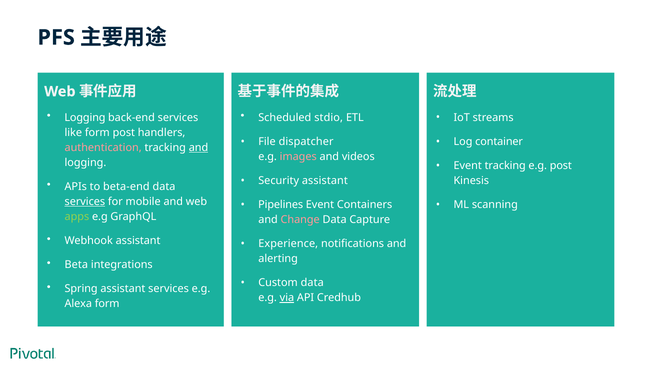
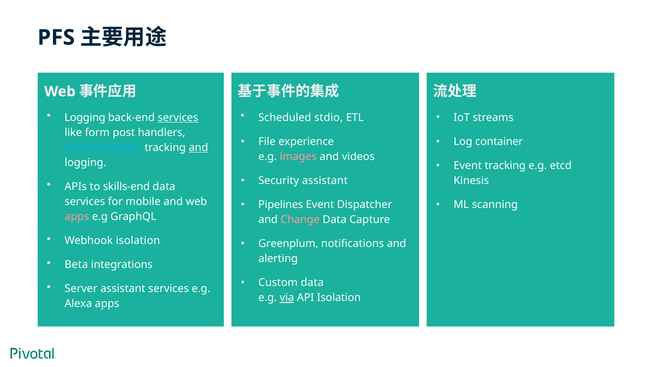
services at (178, 117) underline: none -> present
dispatcher: dispatcher -> experience
authentication colour: pink -> light blue
e.g post: post -> etcd
beta-end: beta-end -> skills-end
services at (85, 201) underline: present -> none
Containers: Containers -> Dispatcher
apps at (77, 216) colour: light green -> pink
Webhook assistant: assistant -> isolation
Experience: Experience -> Greenplum
Spring: Spring -> Server
API Credhub: Credhub -> Isolation
Alexa form: form -> apps
